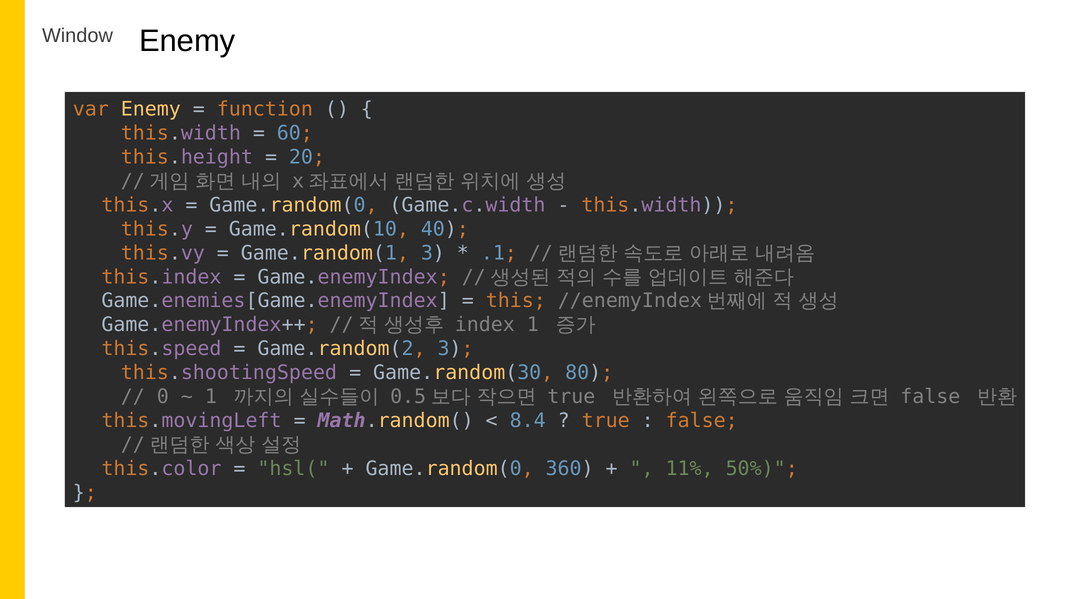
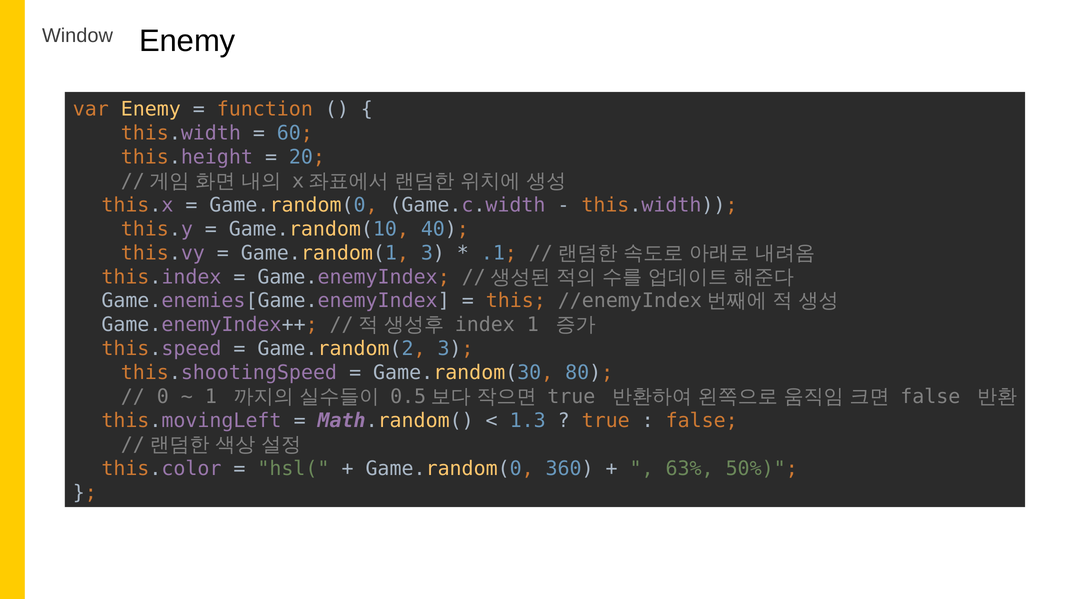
8.4: 8.4 -> 1.3
11%: 11% -> 63%
